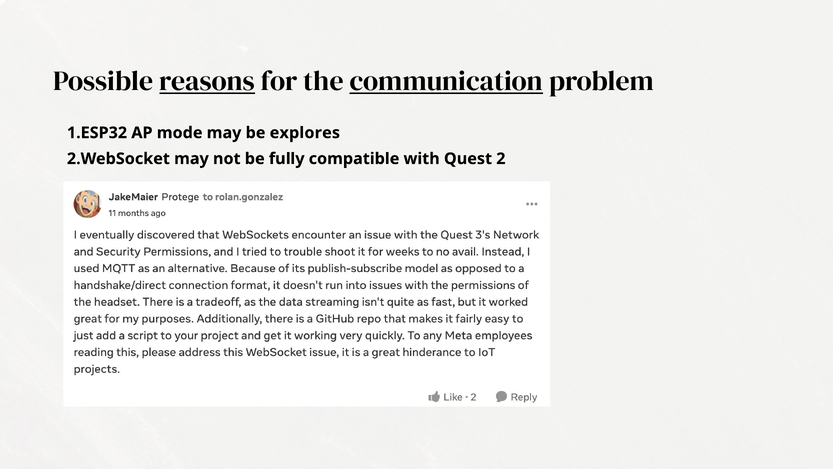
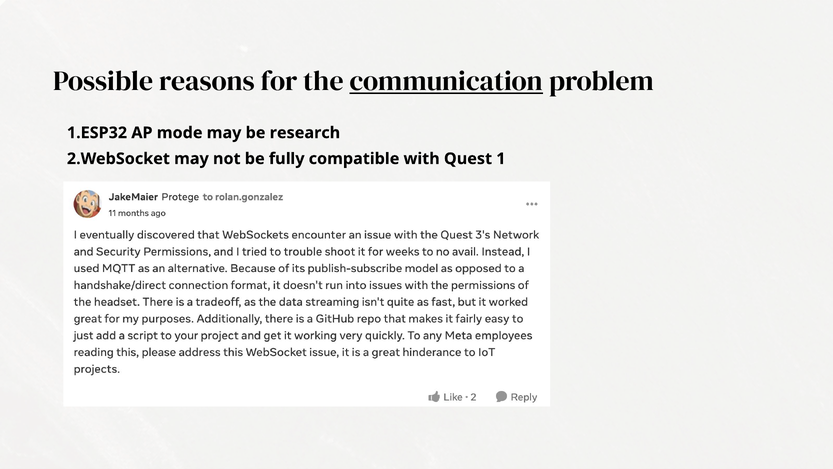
reasons underline: present -> none
explores: explores -> research
2: 2 -> 1
